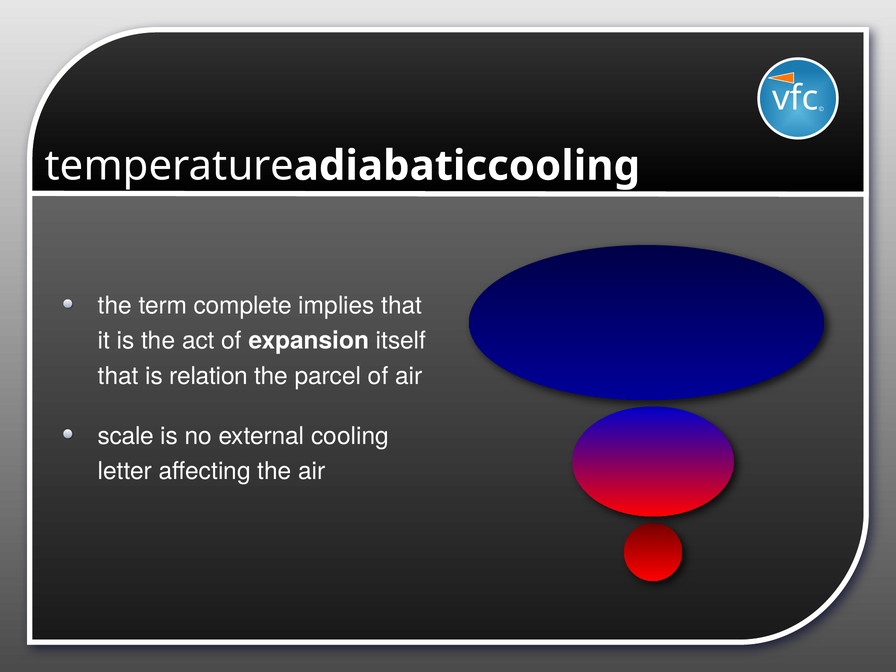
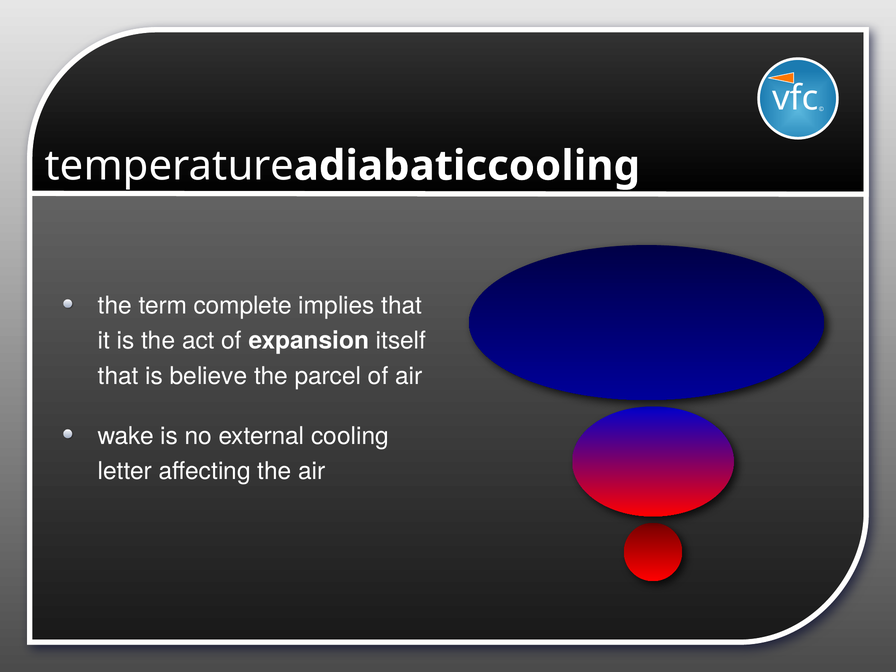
relation: relation -> believe
scale: scale -> wake
